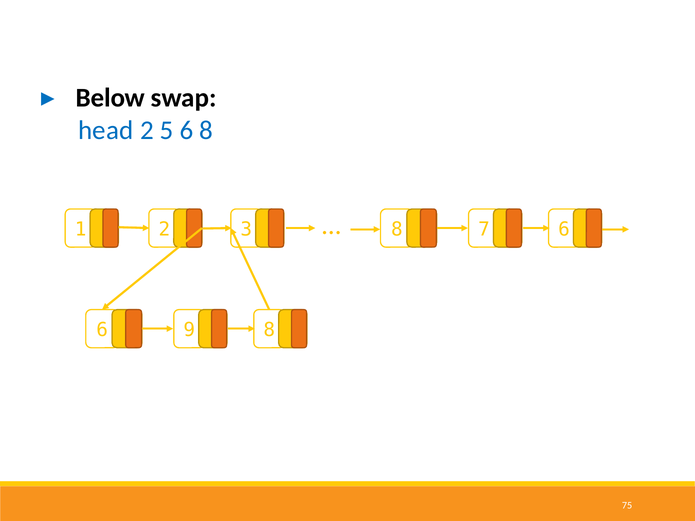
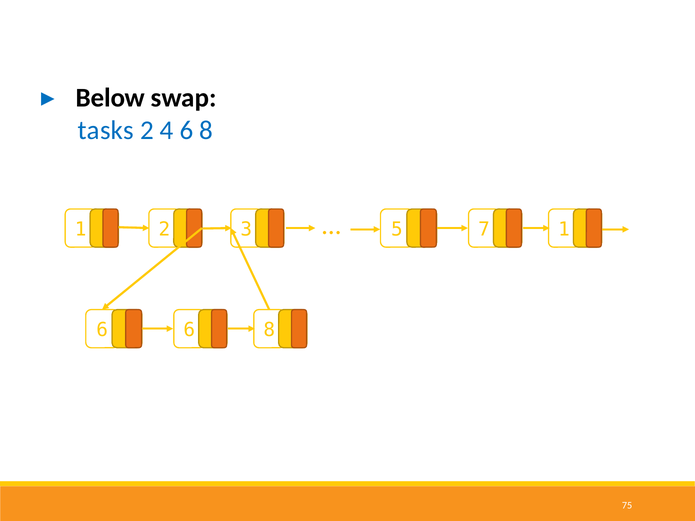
head: head -> tasks
5: 5 -> 4
3 8: 8 -> 5
7 6: 6 -> 1
6 9: 9 -> 6
